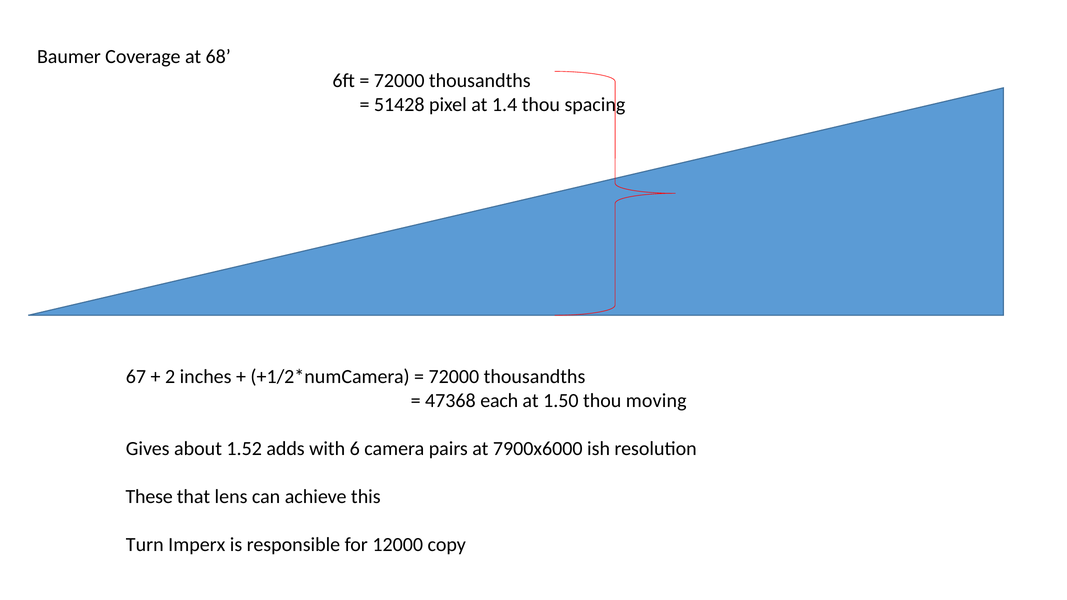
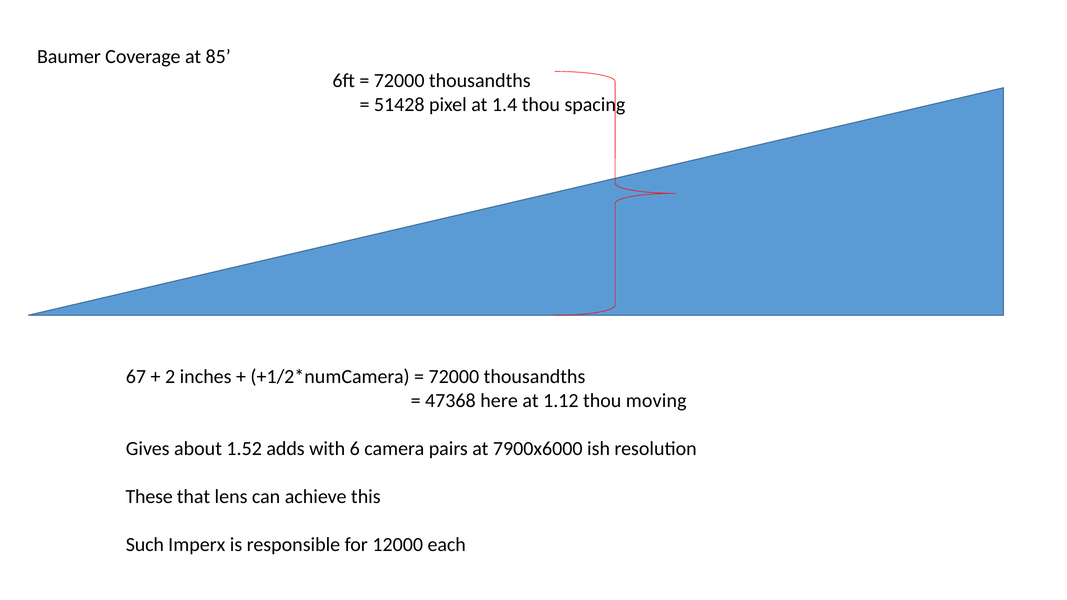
68: 68 -> 85
each: each -> here
1.50: 1.50 -> 1.12
Turn: Turn -> Such
copy: copy -> each
